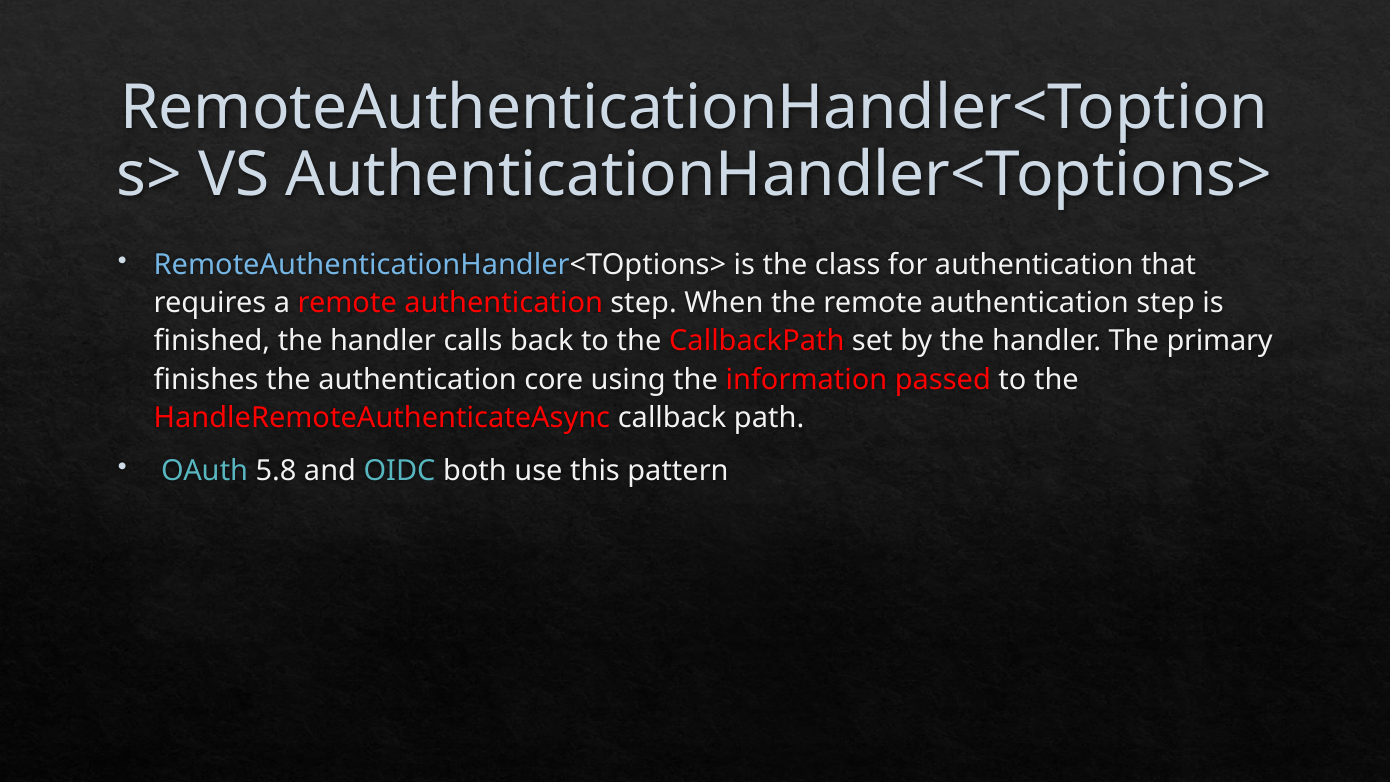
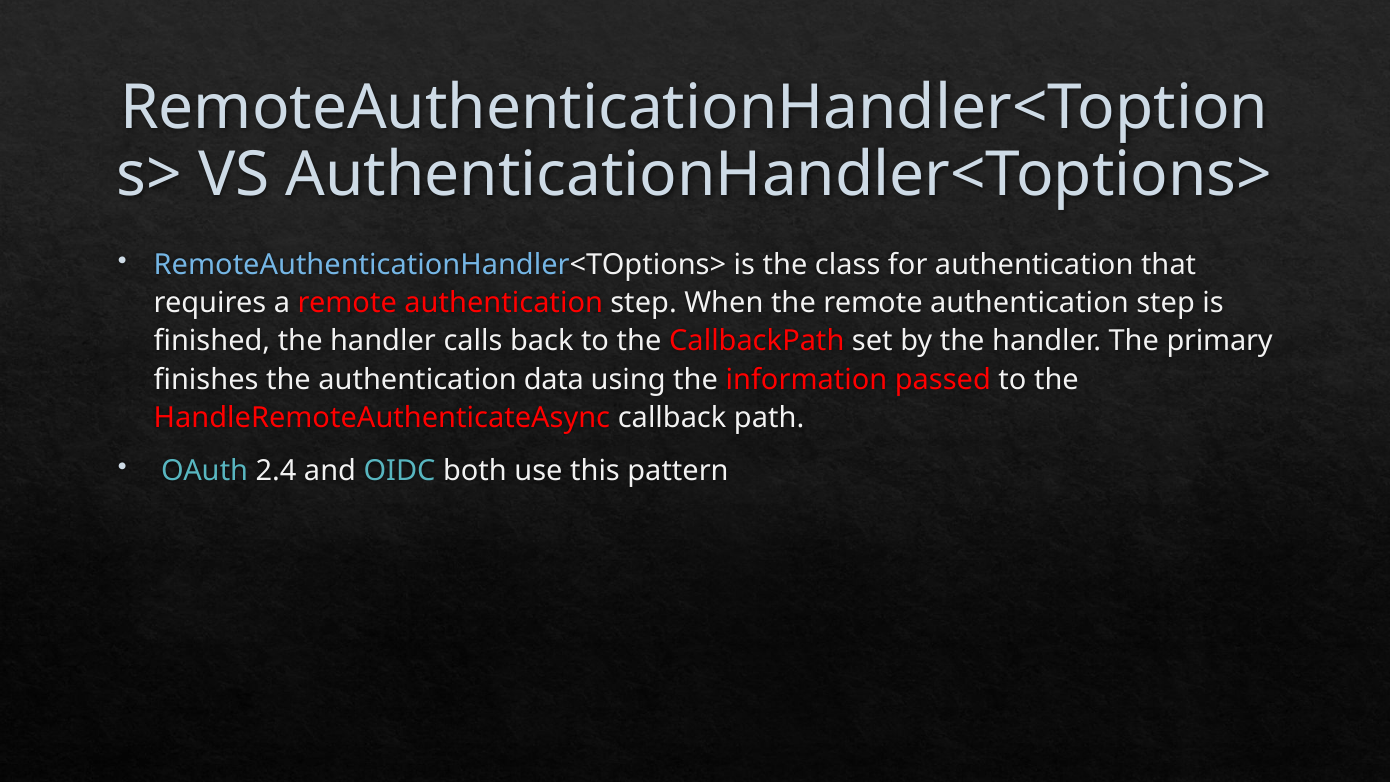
core: core -> data
5.8: 5.8 -> 2.4
